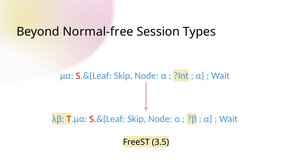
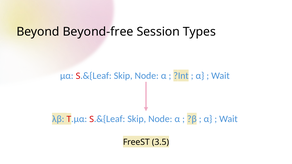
Normal-free: Normal-free -> Beyond-free
